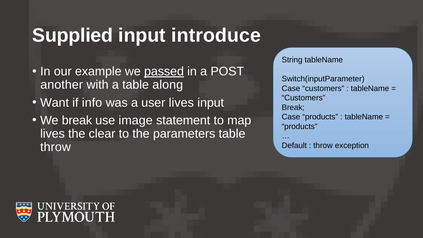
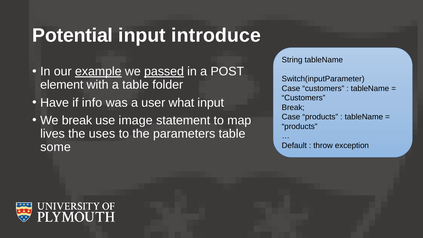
Supplied: Supplied -> Potential
example underline: none -> present
another: another -> element
along: along -> folder
Want: Want -> Have
user lives: lives -> what
clear: clear -> uses
throw at (56, 147): throw -> some
